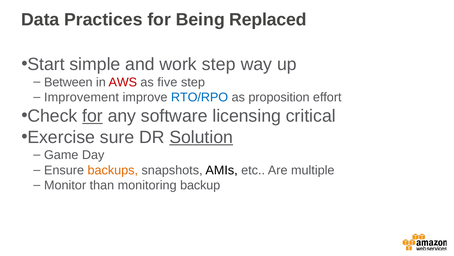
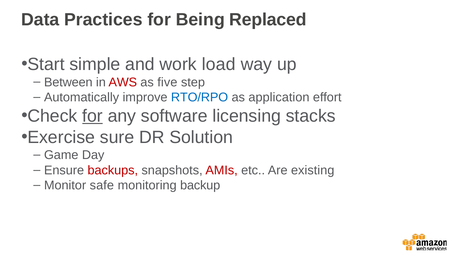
work step: step -> load
Improvement: Improvement -> Automatically
proposition: proposition -> application
critical: critical -> stacks
Solution underline: present -> none
backups colour: orange -> red
AMIs colour: black -> red
multiple: multiple -> existing
than: than -> safe
